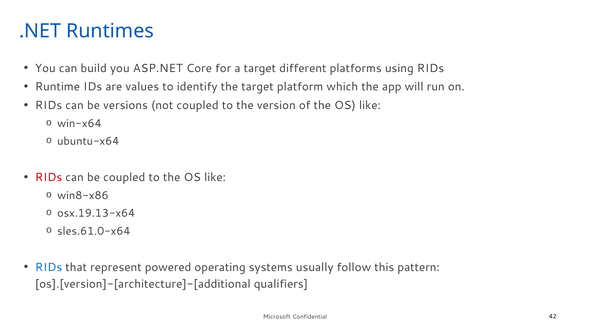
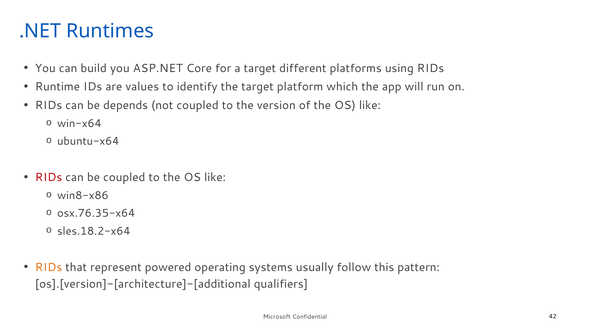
versions: versions -> depends
osx.19.13-x64: osx.19.13-x64 -> osx.76.35-x64
sles.61.0-x64: sles.61.0-x64 -> sles.18.2-x64
RIDs at (49, 267) colour: blue -> orange
